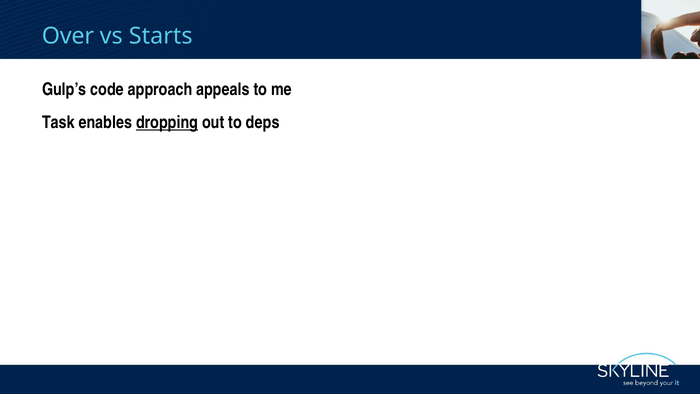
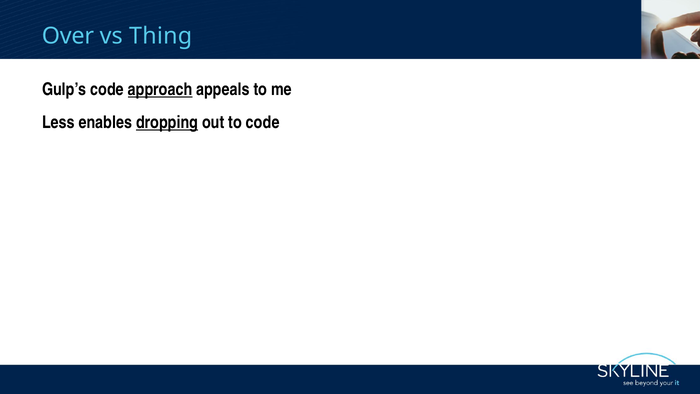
Starts: Starts -> Thing
approach underline: none -> present
Task: Task -> Less
to deps: deps -> code
